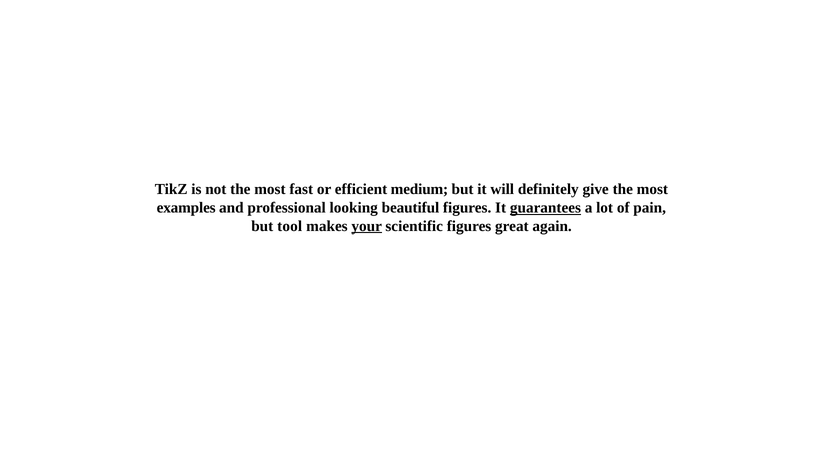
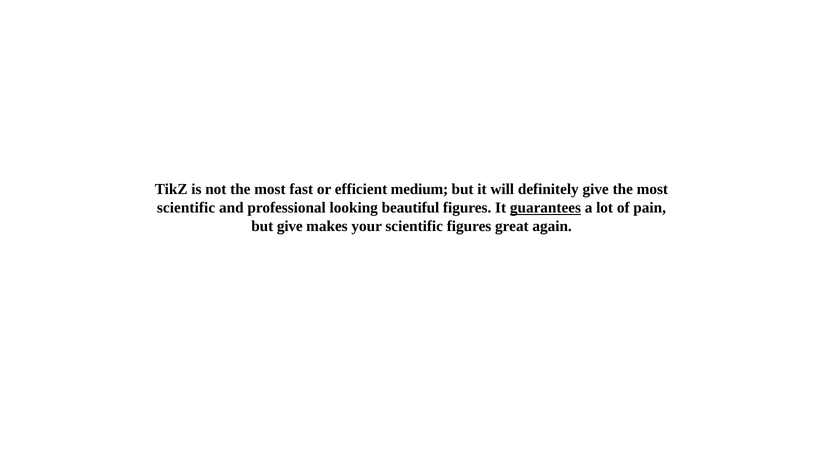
examples at (186, 207): examples -> scientific
but tool: tool -> give
your underline: present -> none
